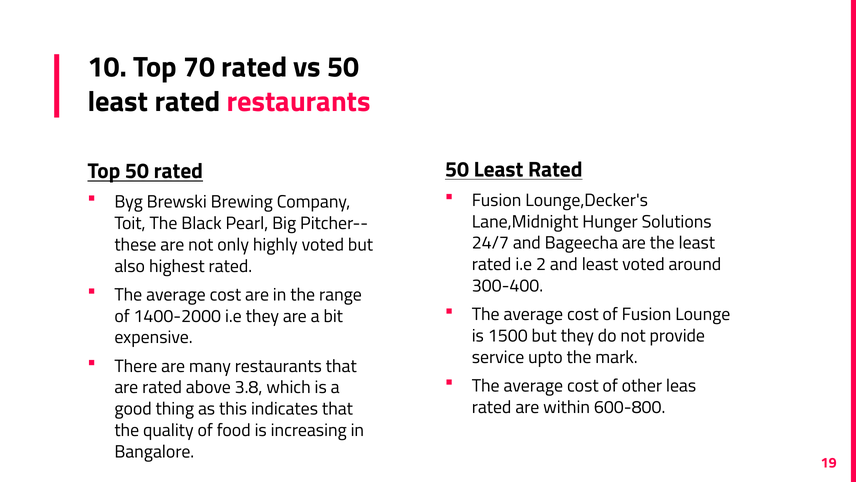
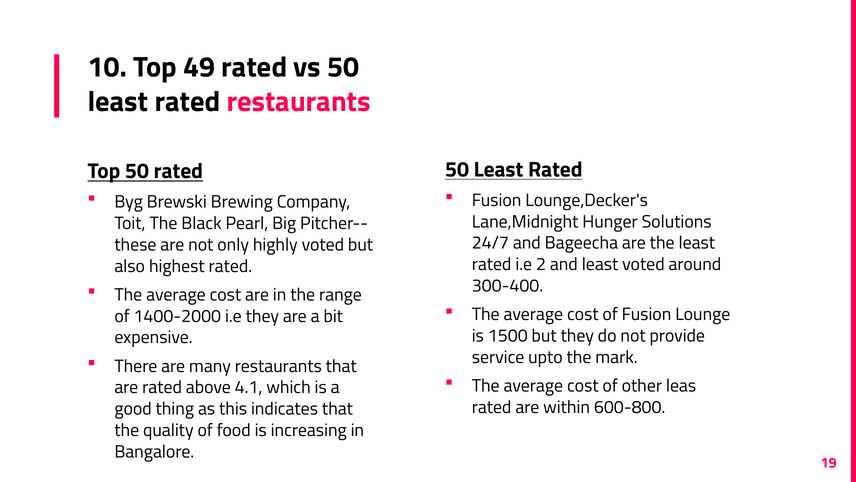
70: 70 -> 49
3.8: 3.8 -> 4.1
